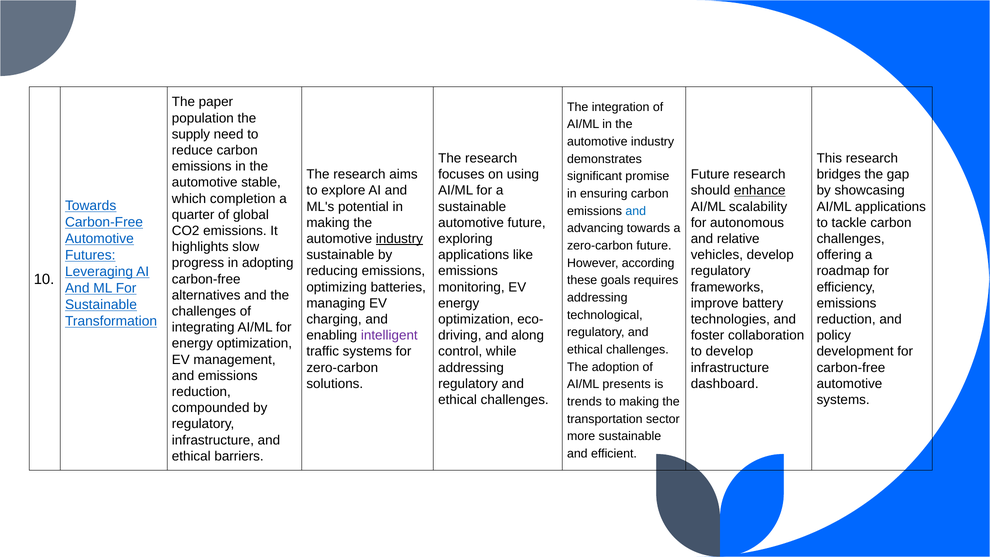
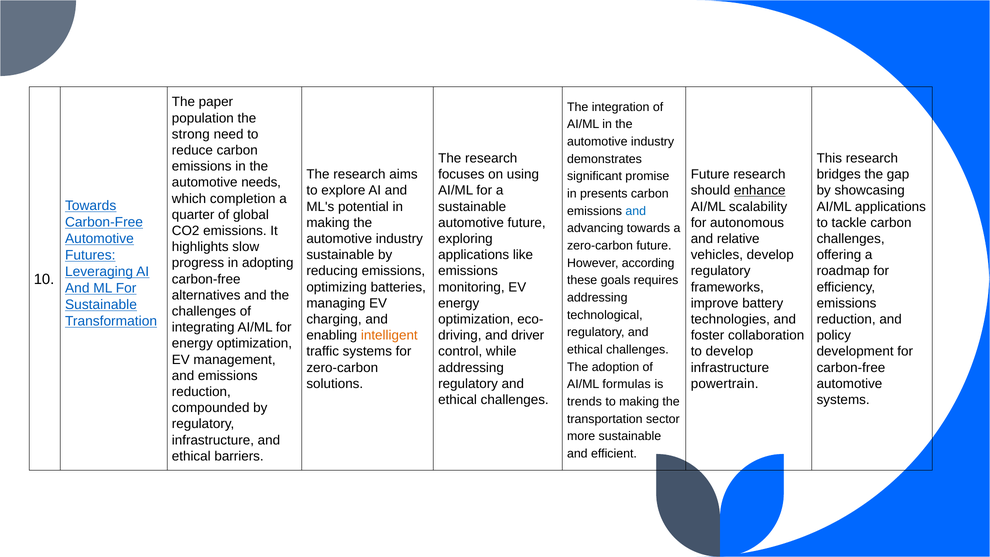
supply: supply -> strong
stable: stable -> needs
ensuring: ensuring -> presents
industry at (399, 239) underline: present -> none
intelligent colour: purple -> orange
along: along -> driver
dashboard: dashboard -> powertrain
presents: presents -> formulas
